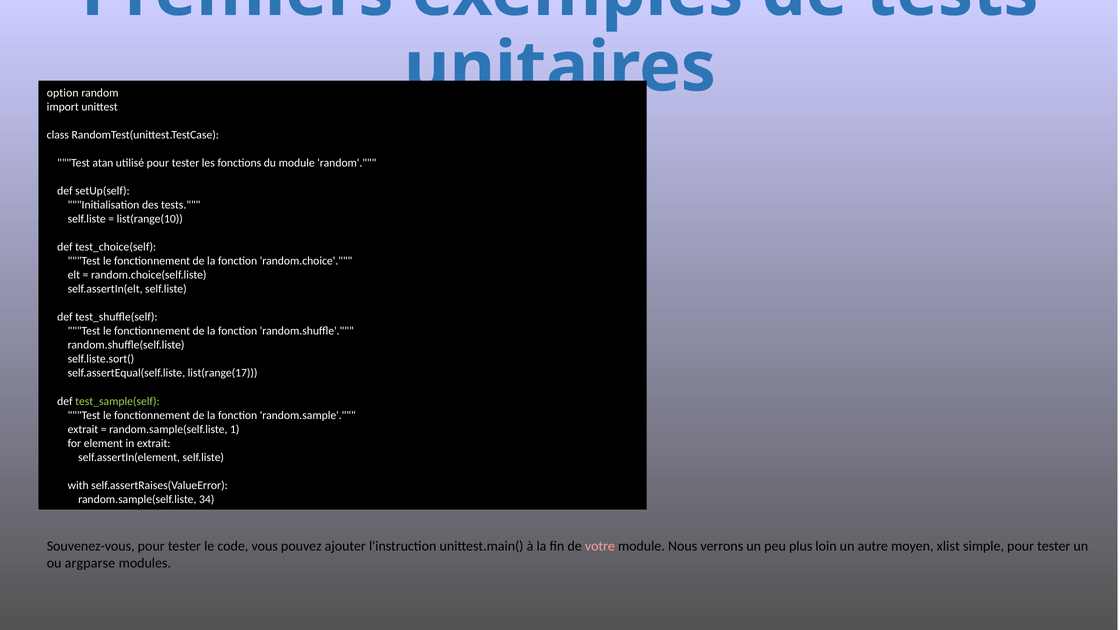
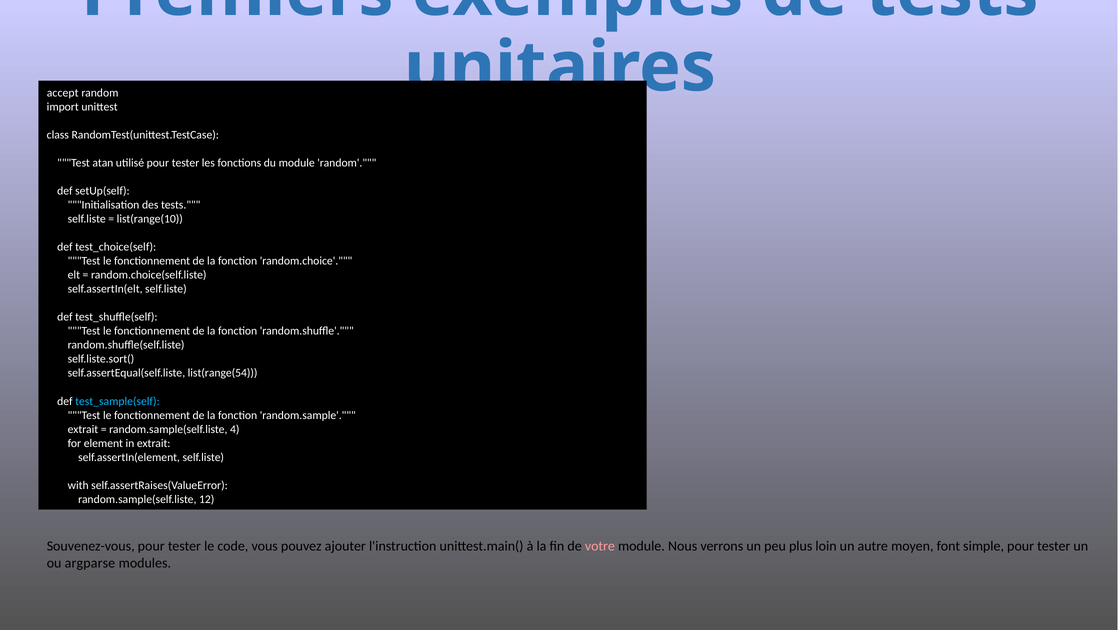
option: option -> accept
list(range(17: list(range(17 -> list(range(54
test_sample(self colour: light green -> light blue
1: 1 -> 4
34: 34 -> 12
xlist: xlist -> font
